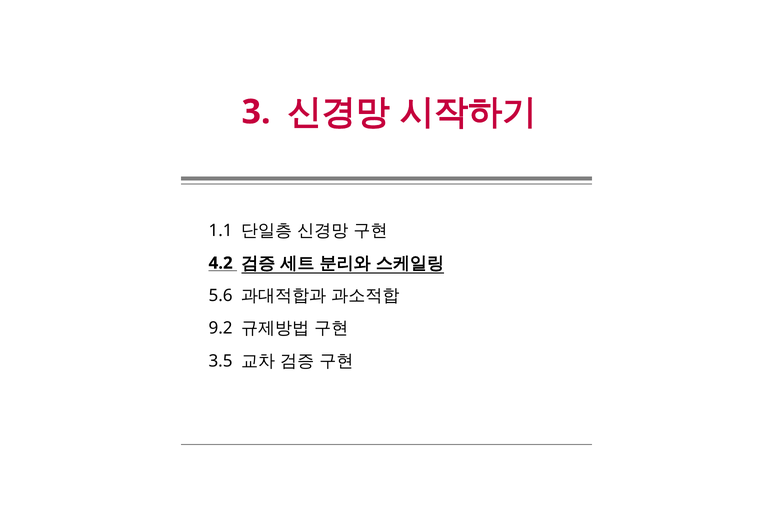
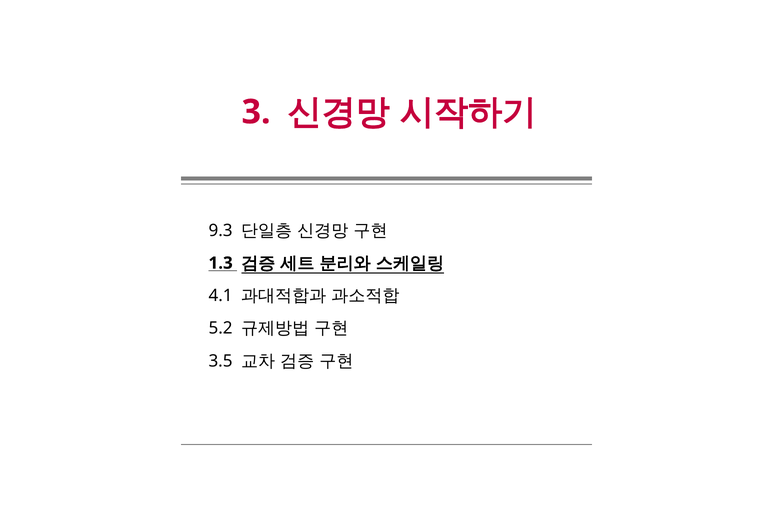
1.1: 1.1 -> 9.3
4.2: 4.2 -> 1.3
5.6: 5.6 -> 4.1
9.2: 9.2 -> 5.2
